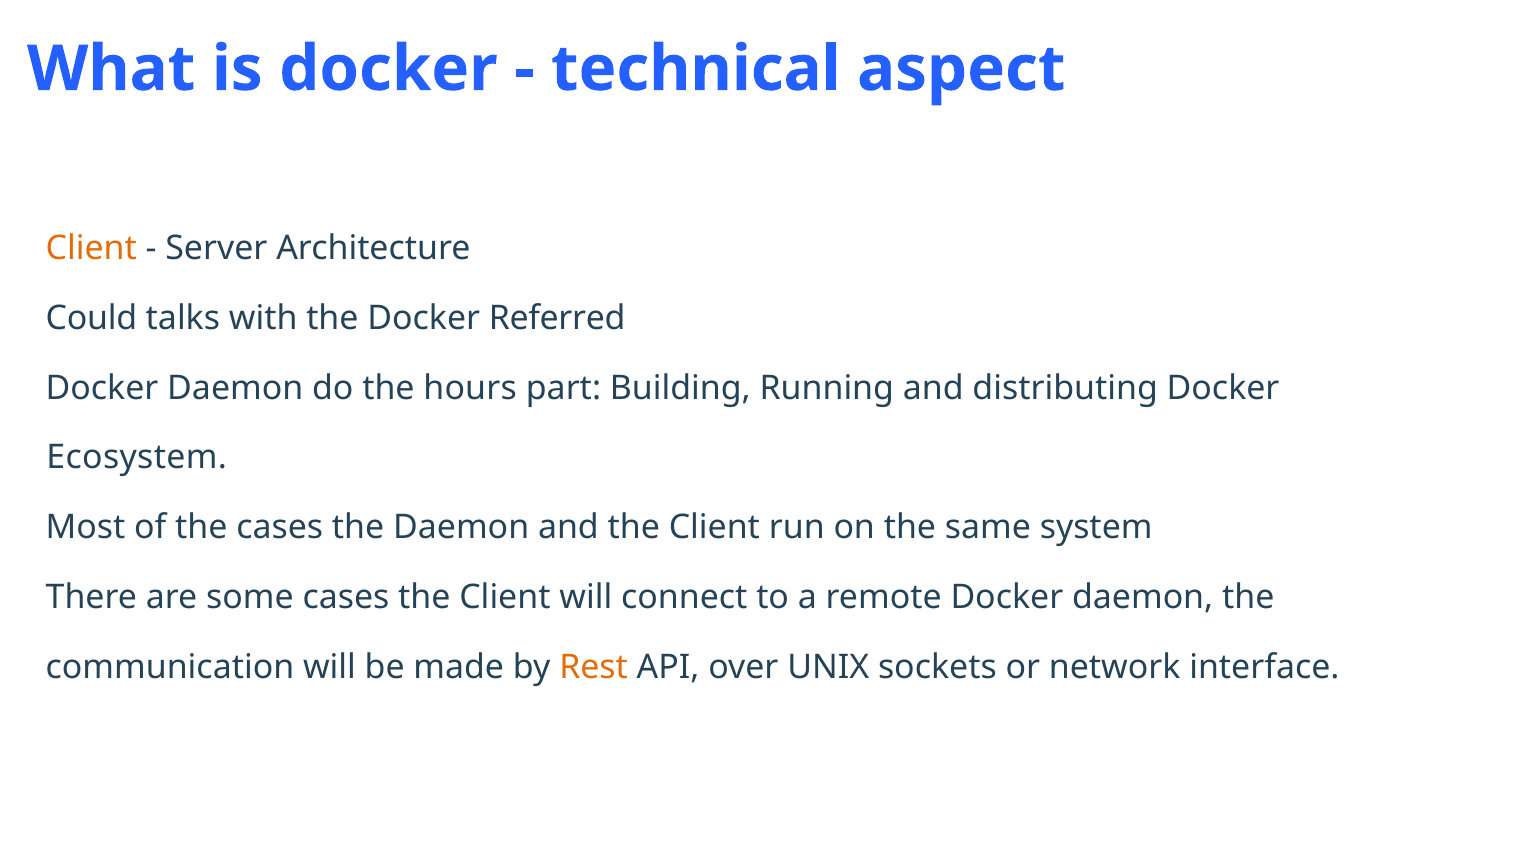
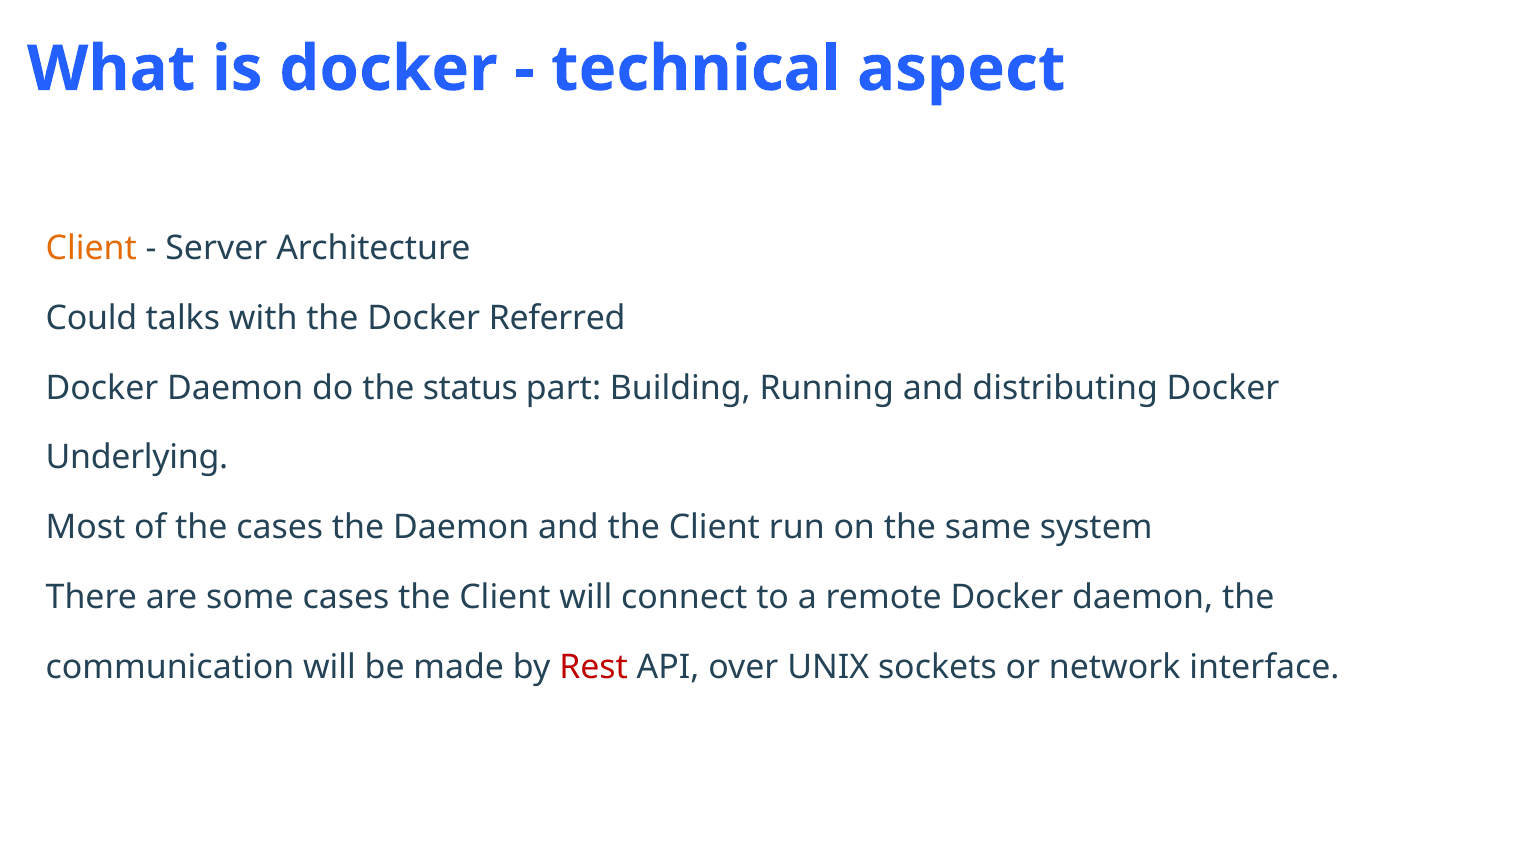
hours: hours -> status
Ecosystem: Ecosystem -> Underlying
Rest colour: orange -> red
